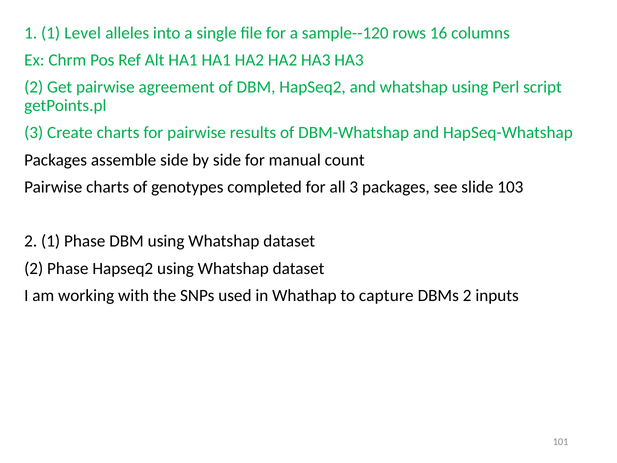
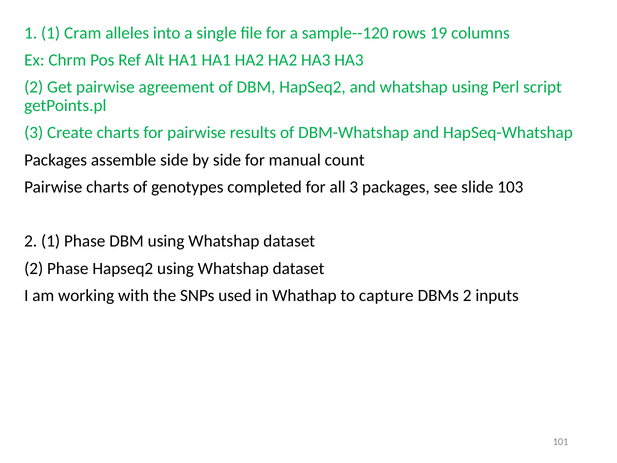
Level: Level -> Cram
16: 16 -> 19
